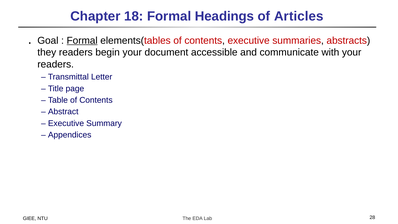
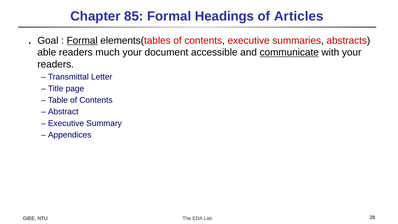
18: 18 -> 85
they: they -> able
begin: begin -> much
communicate underline: none -> present
